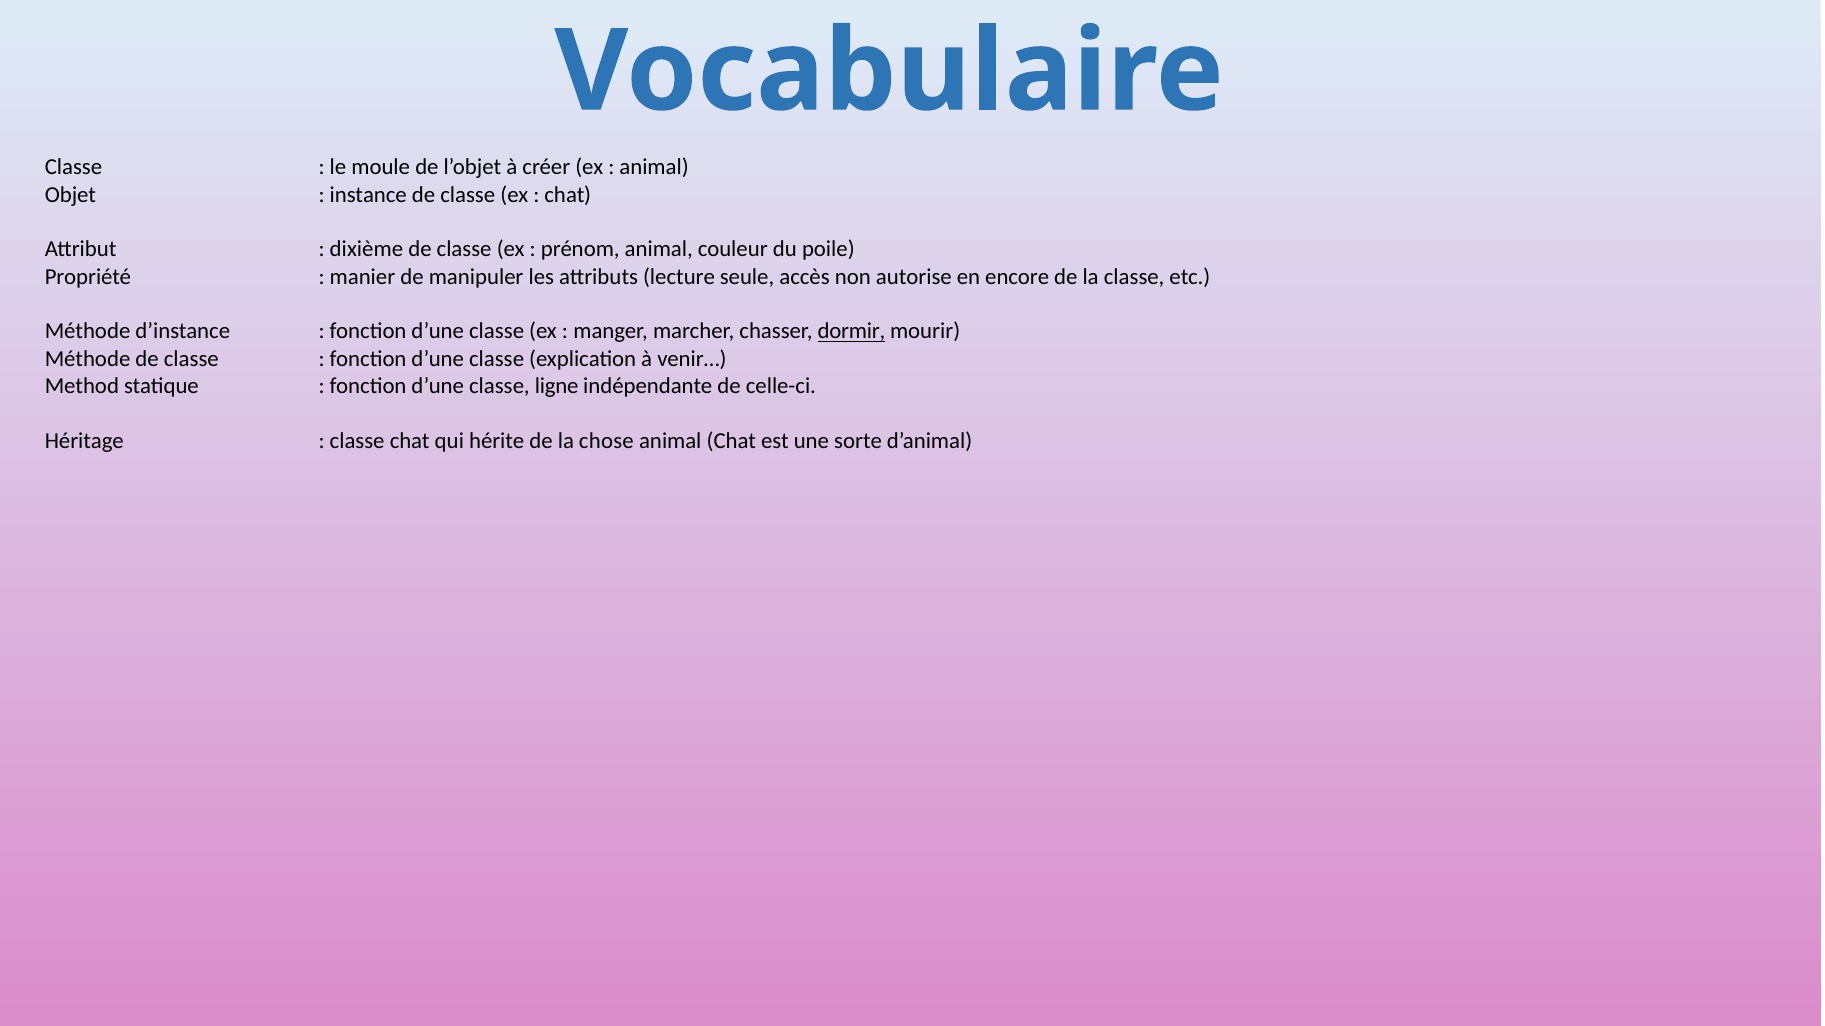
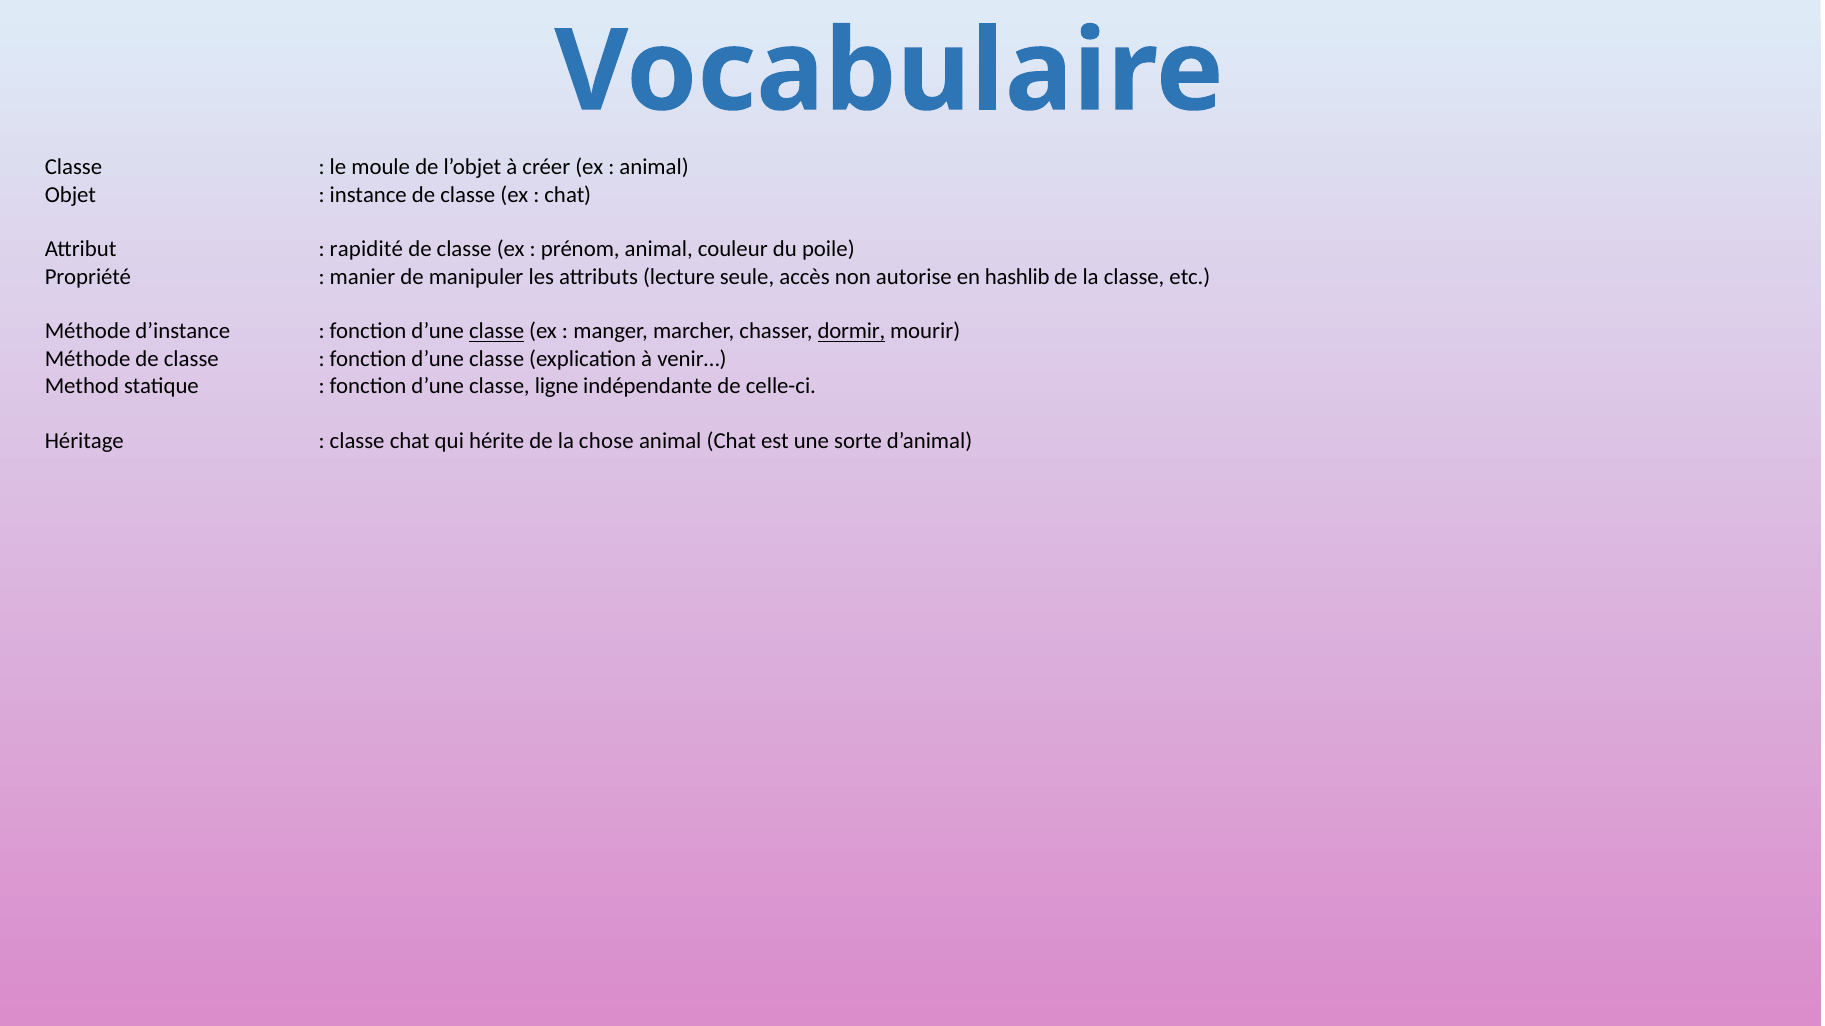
dixième: dixième -> rapidité
encore: encore -> hashlib
classe at (497, 332) underline: none -> present
